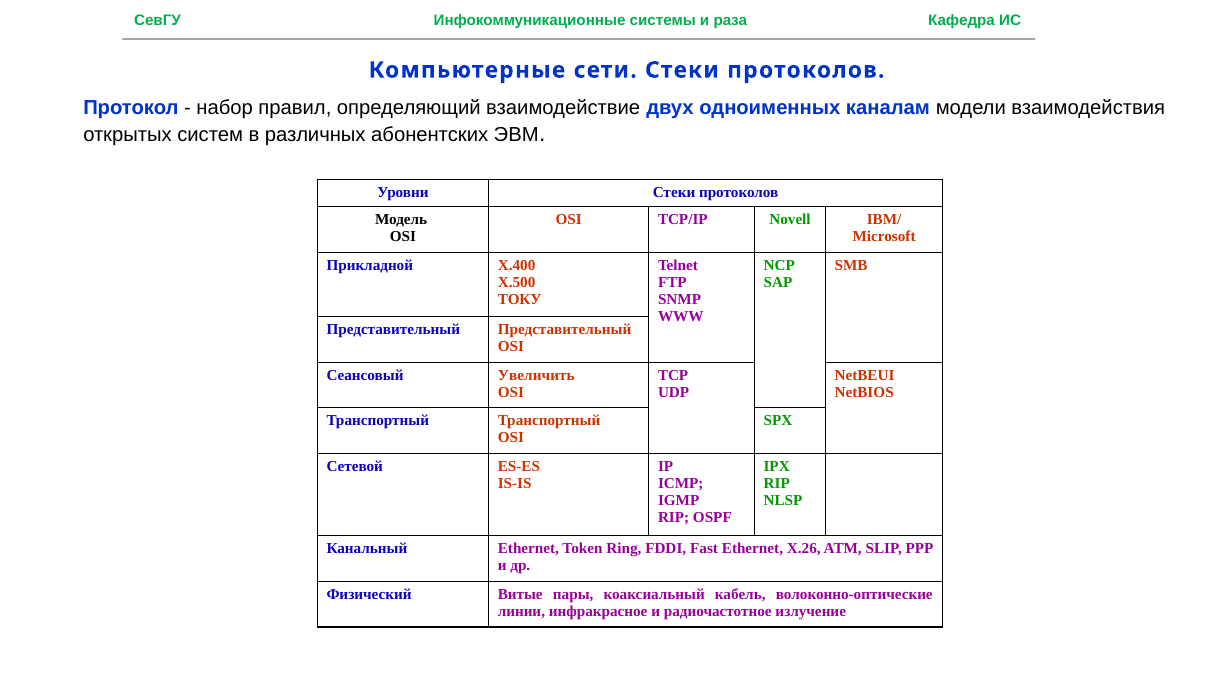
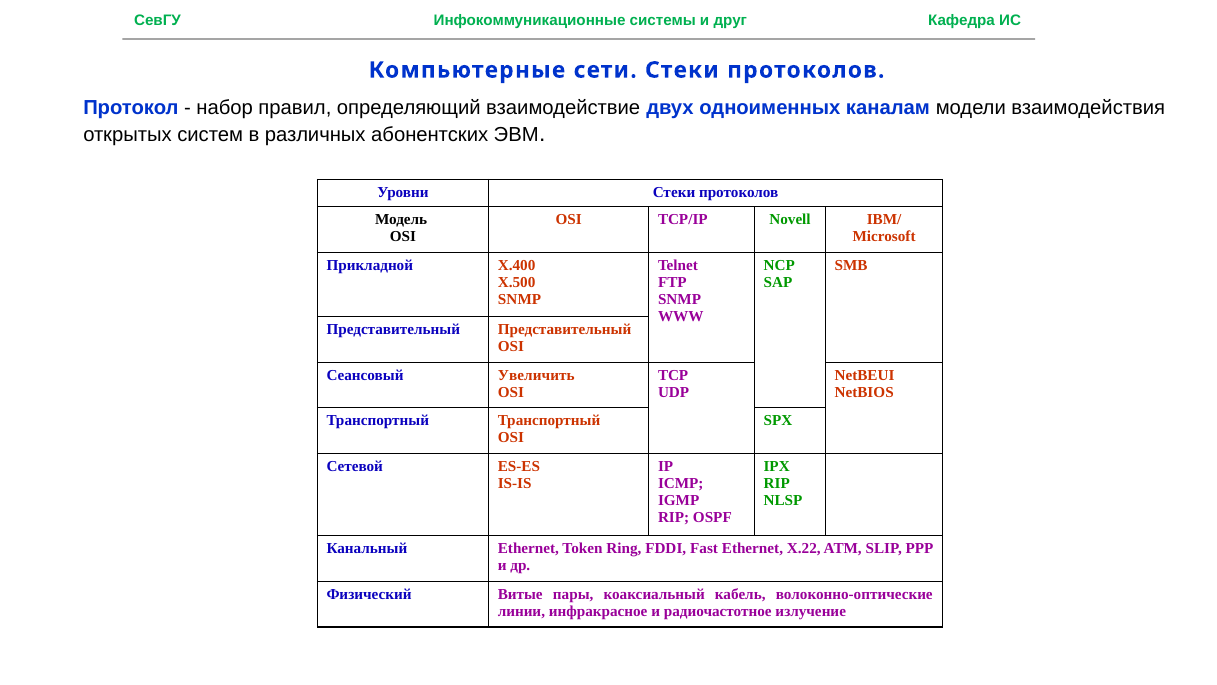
раза: раза -> друг
ТОКУ at (520, 299): ТОКУ -> SNMP
X.26: X.26 -> X.22
